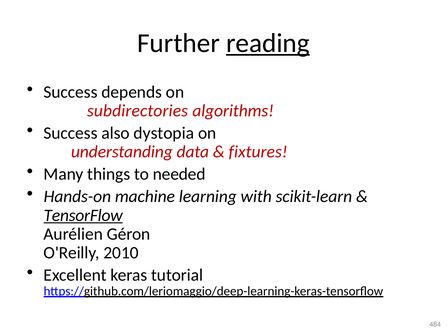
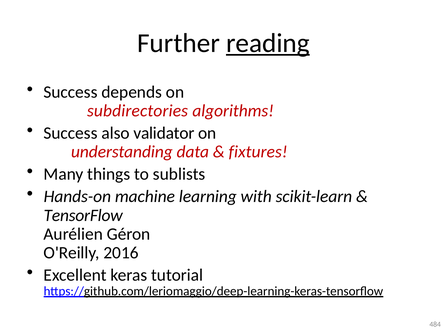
dystopia: dystopia -> validator
needed: needed -> sublists
TensorFlow underline: present -> none
2010: 2010 -> 2016
